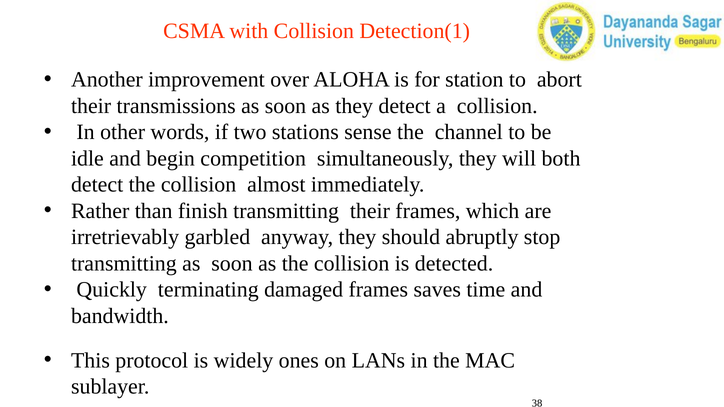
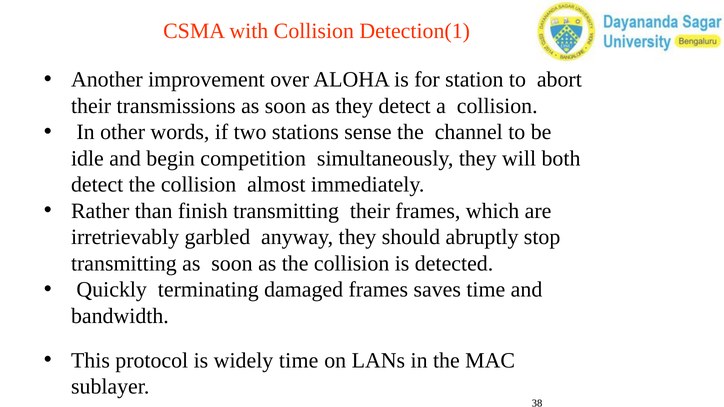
widely ones: ones -> time
